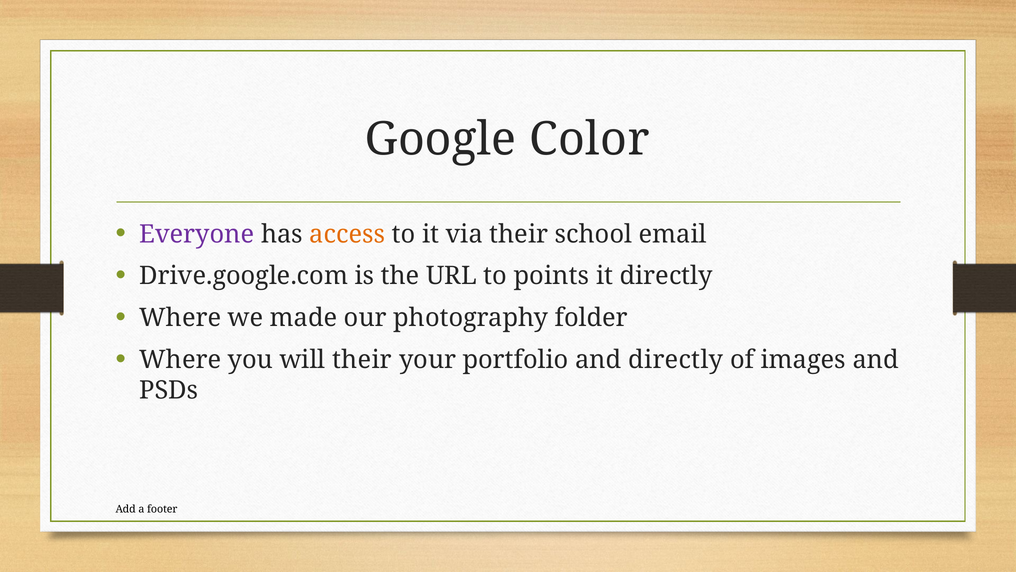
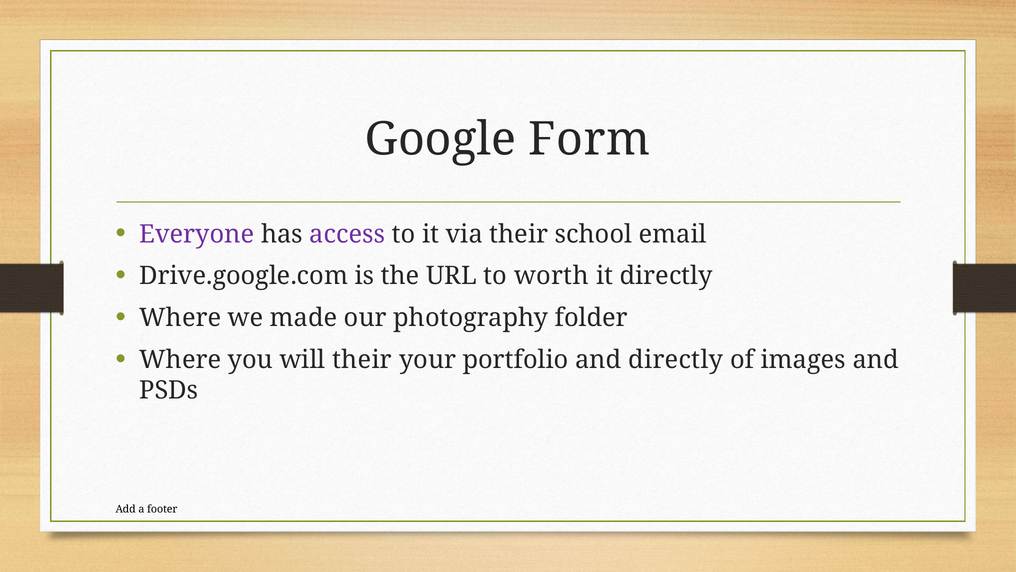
Color: Color -> Form
access colour: orange -> purple
points: points -> worth
